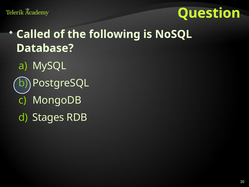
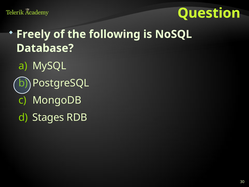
Called: Called -> Freely
